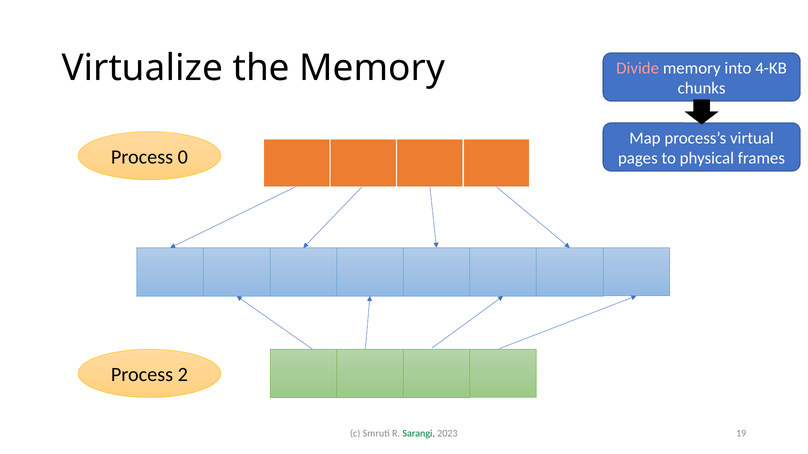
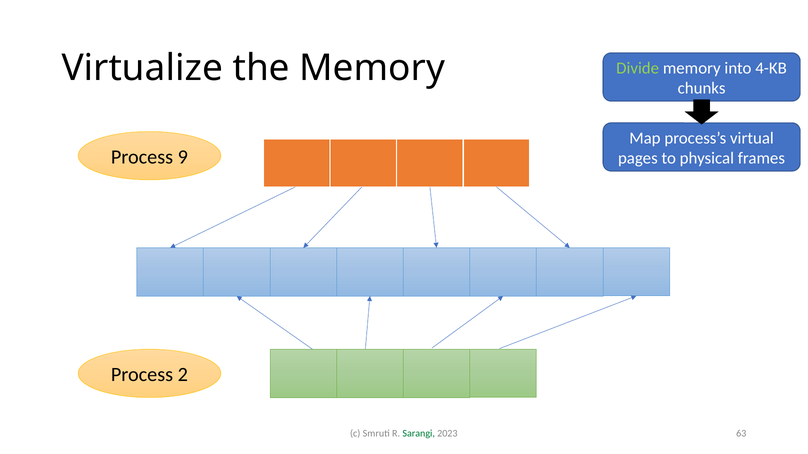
Divide colour: pink -> light green
0: 0 -> 9
19: 19 -> 63
